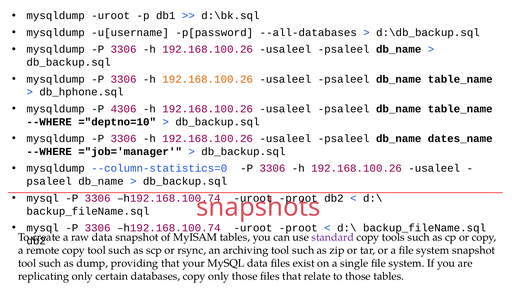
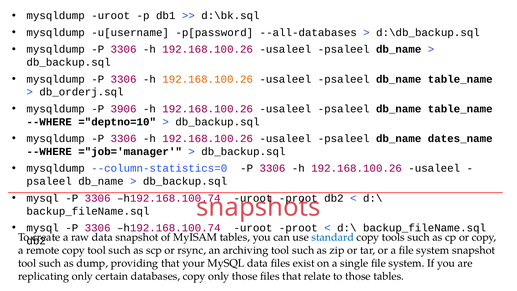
db_hphone.sql: db_hphone.sql -> db_orderj.sql
4306: 4306 -> 3906
standard colour: purple -> blue
